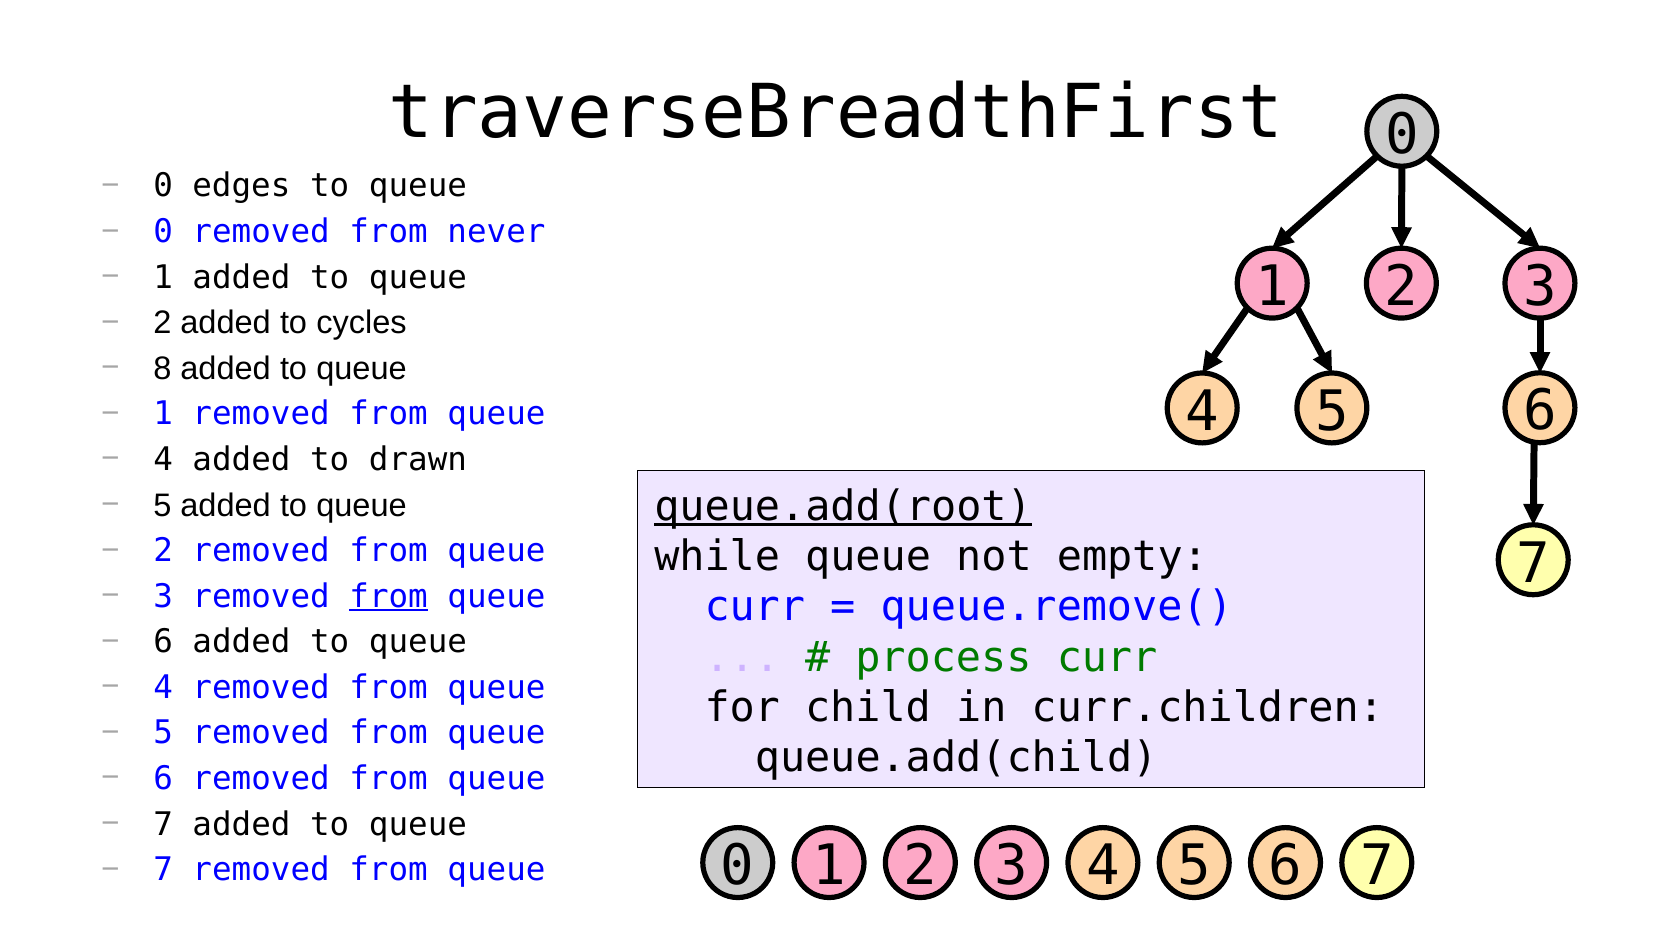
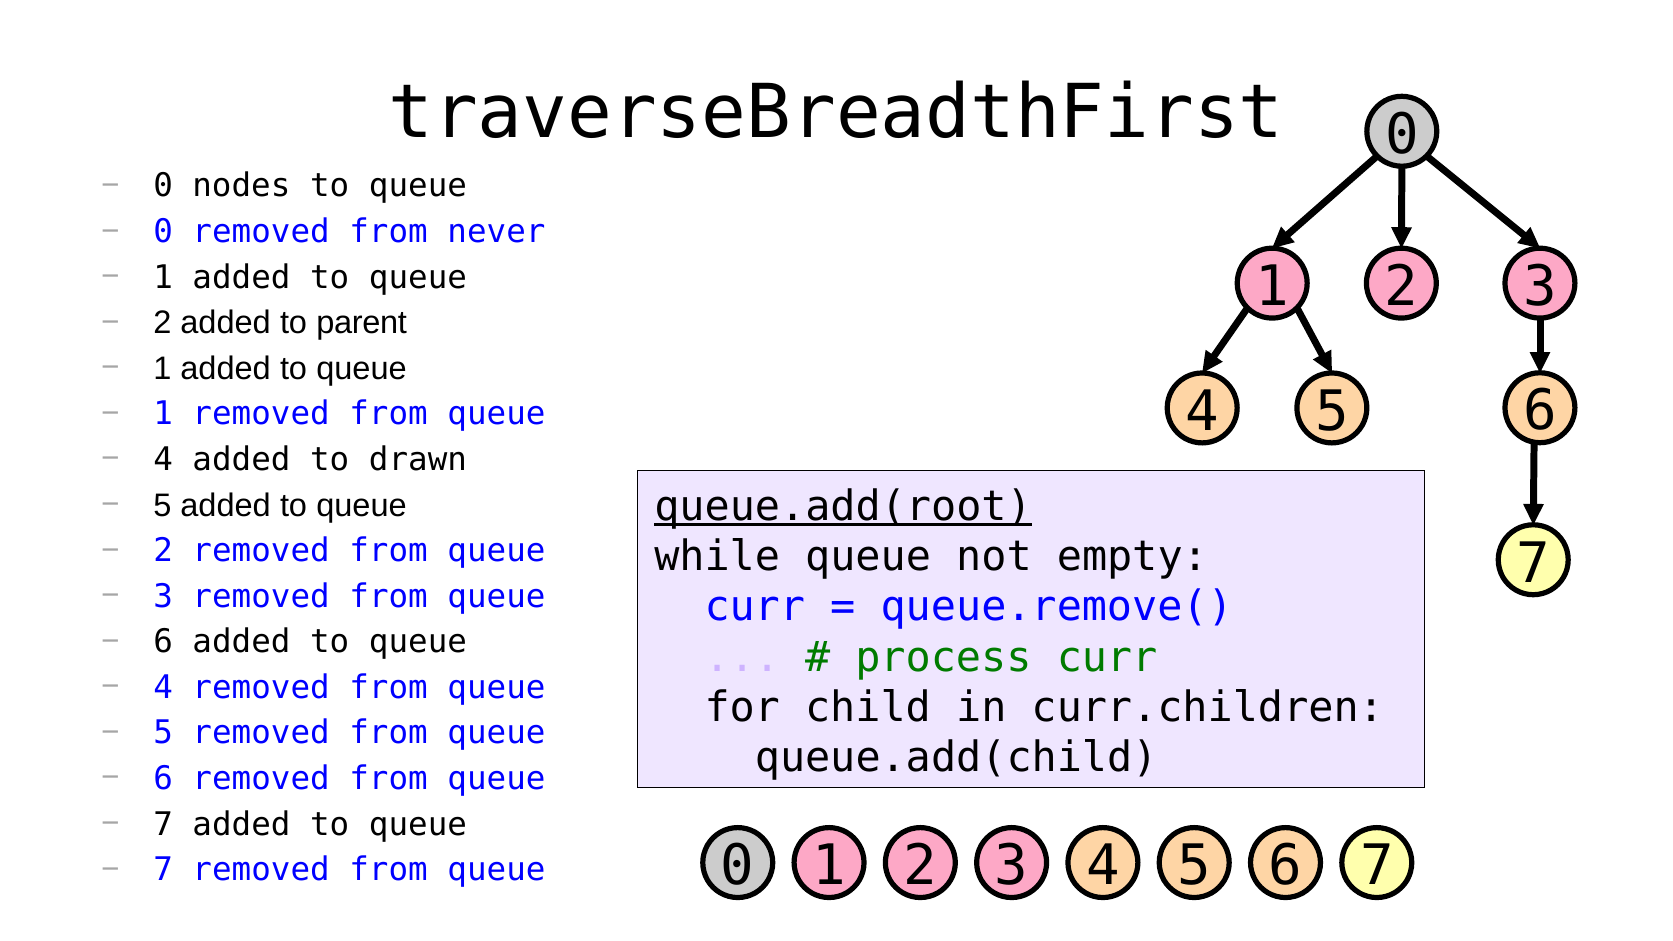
edges: edges -> nodes
cycles: cycles -> parent
8 at (162, 369): 8 -> 1
from at (389, 596) underline: present -> none
